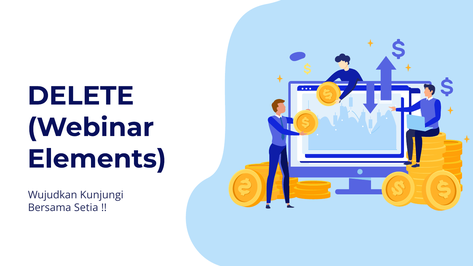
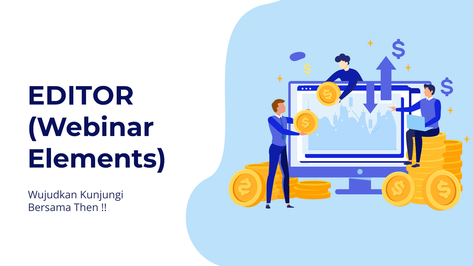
DELETE: DELETE -> EDITOR
Setia: Setia -> Then
